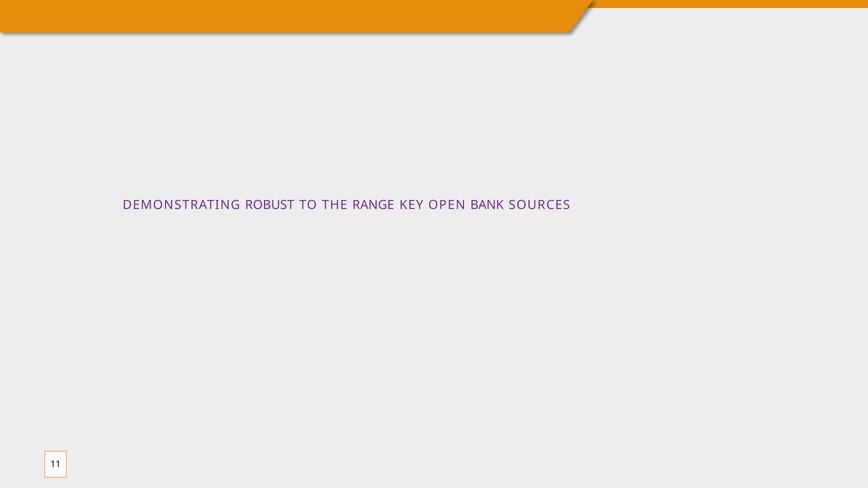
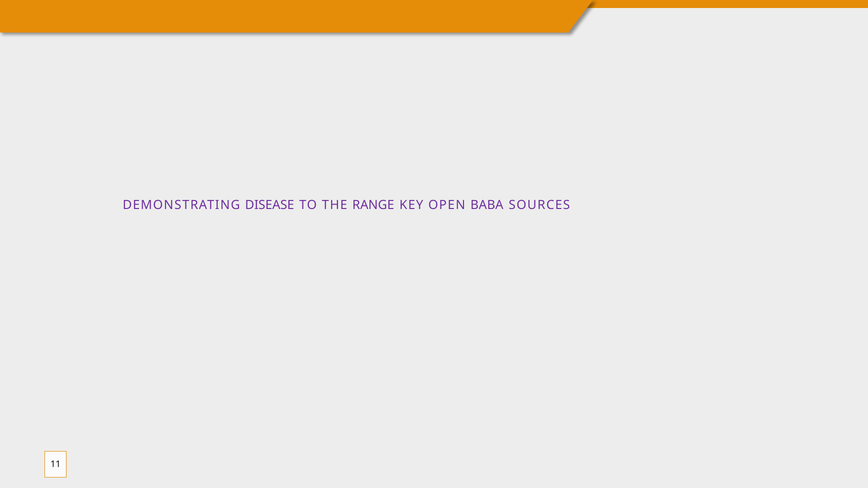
ROBUST: ROBUST -> DISEASE
BANK: BANK -> BABA
